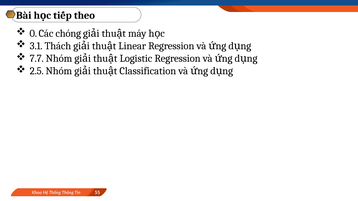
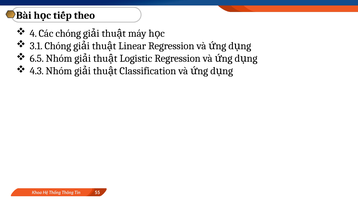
0: 0 -> 4
3.1 Thách: Thách -> Chóng
7.7: 7.7 -> 6.5
2.5: 2.5 -> 4.3
